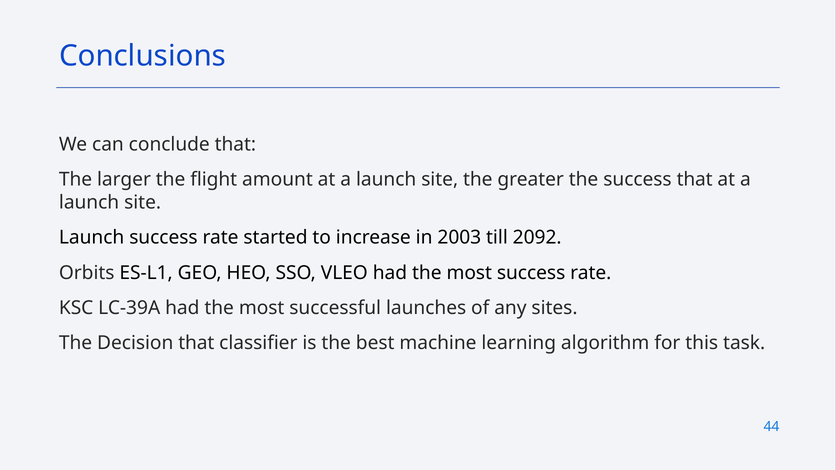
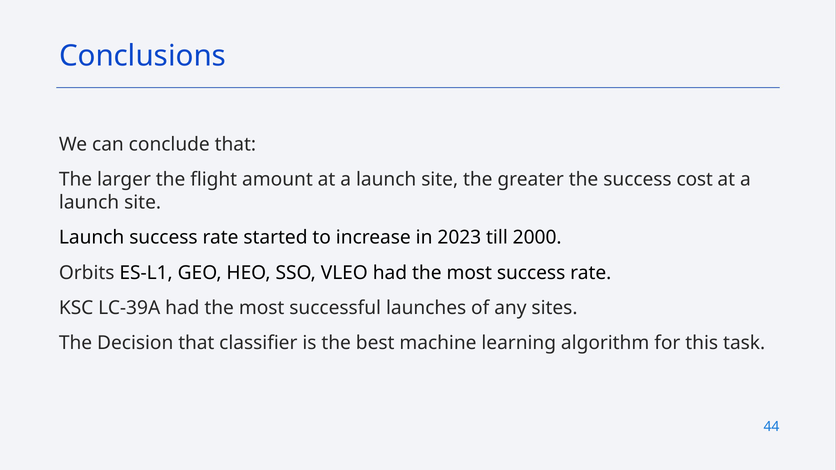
success that: that -> cost
2003: 2003 -> 2023
2092: 2092 -> 2000
